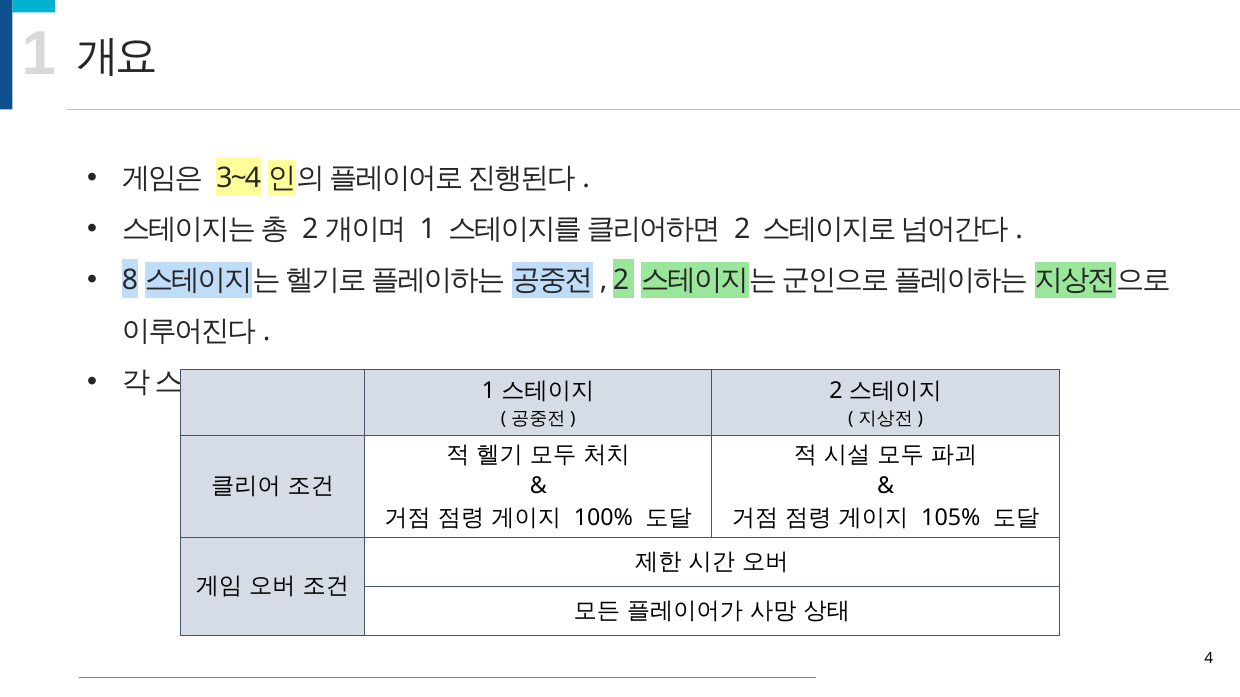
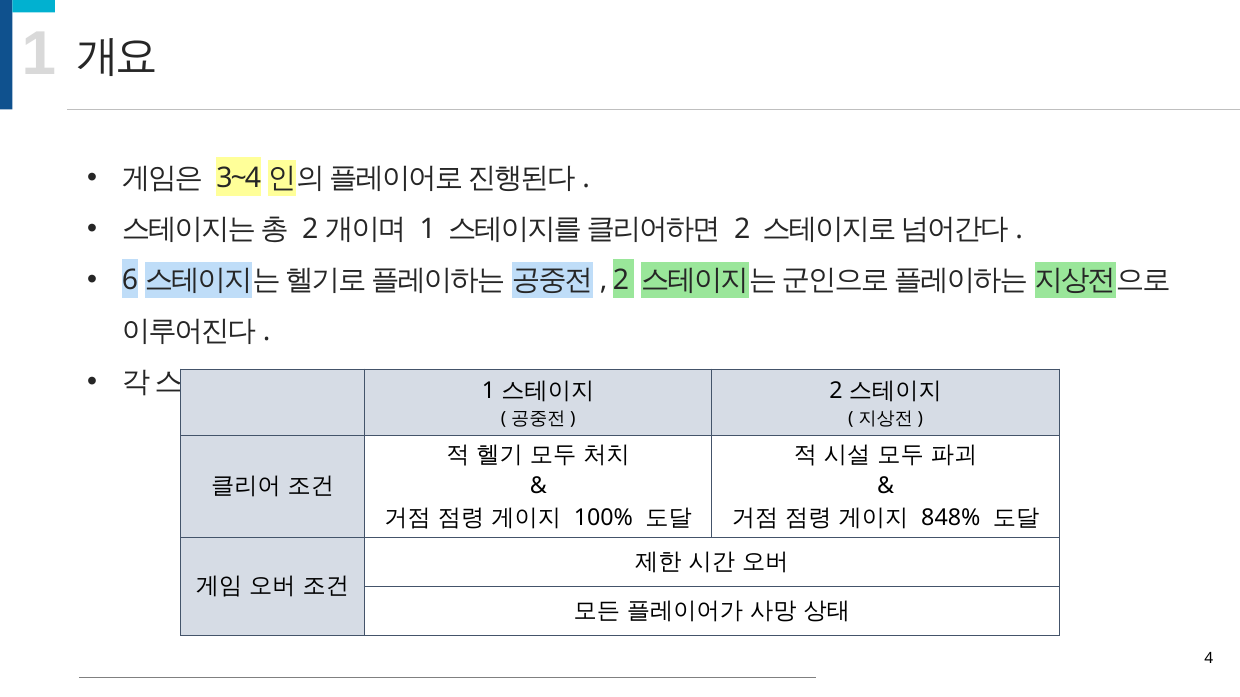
8: 8 -> 6
105%: 105% -> 848%
